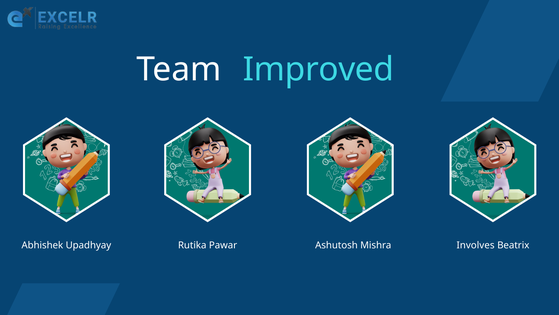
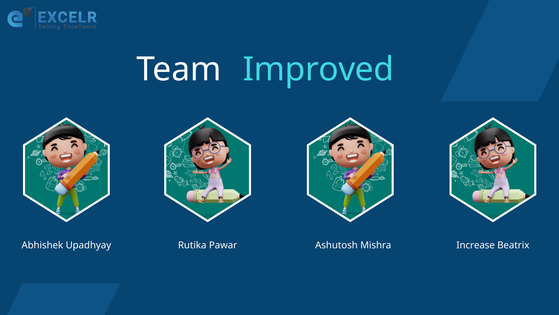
Involves: Involves -> Increase
